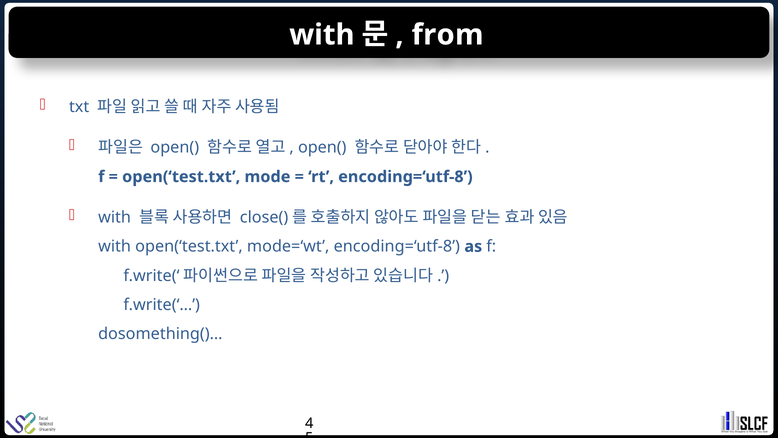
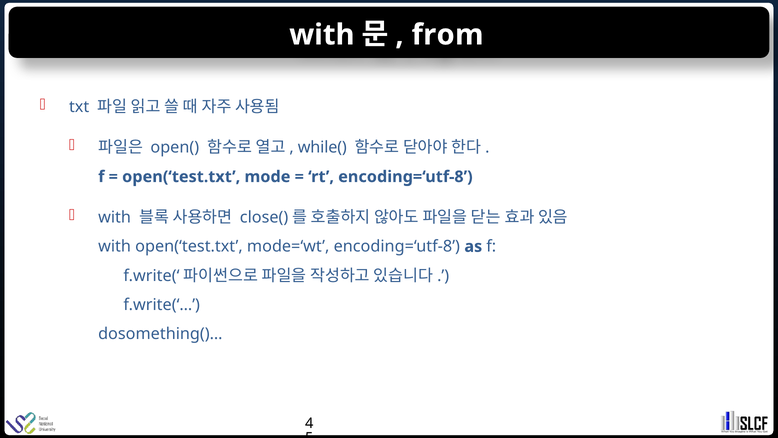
open( at (322, 147): open( -> while(
